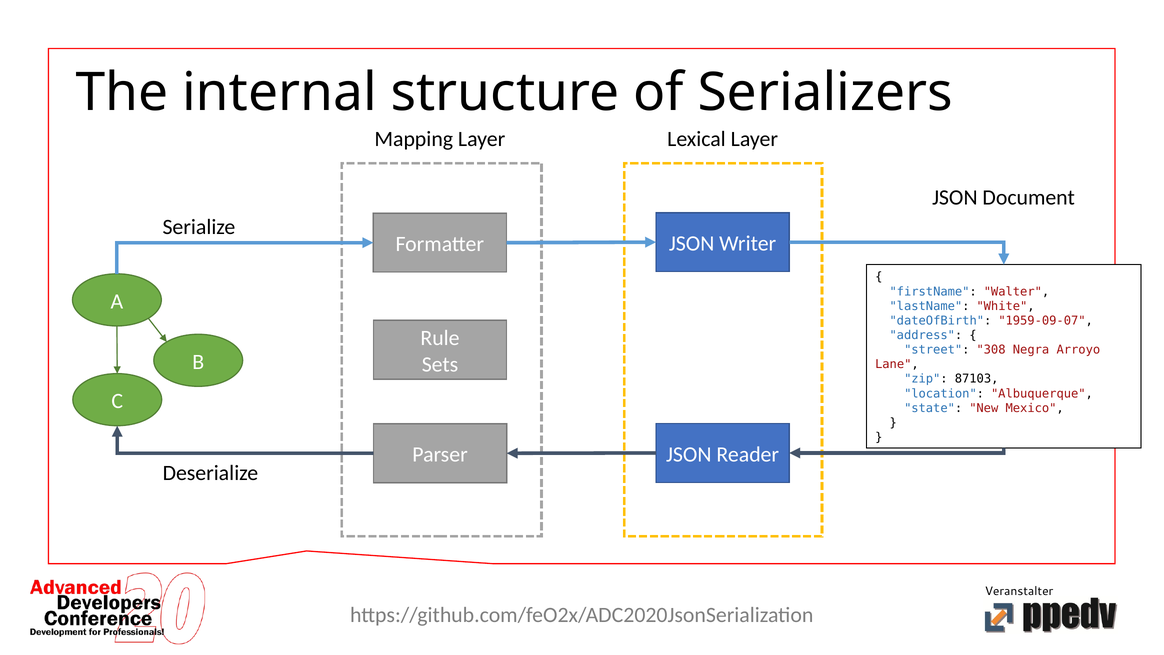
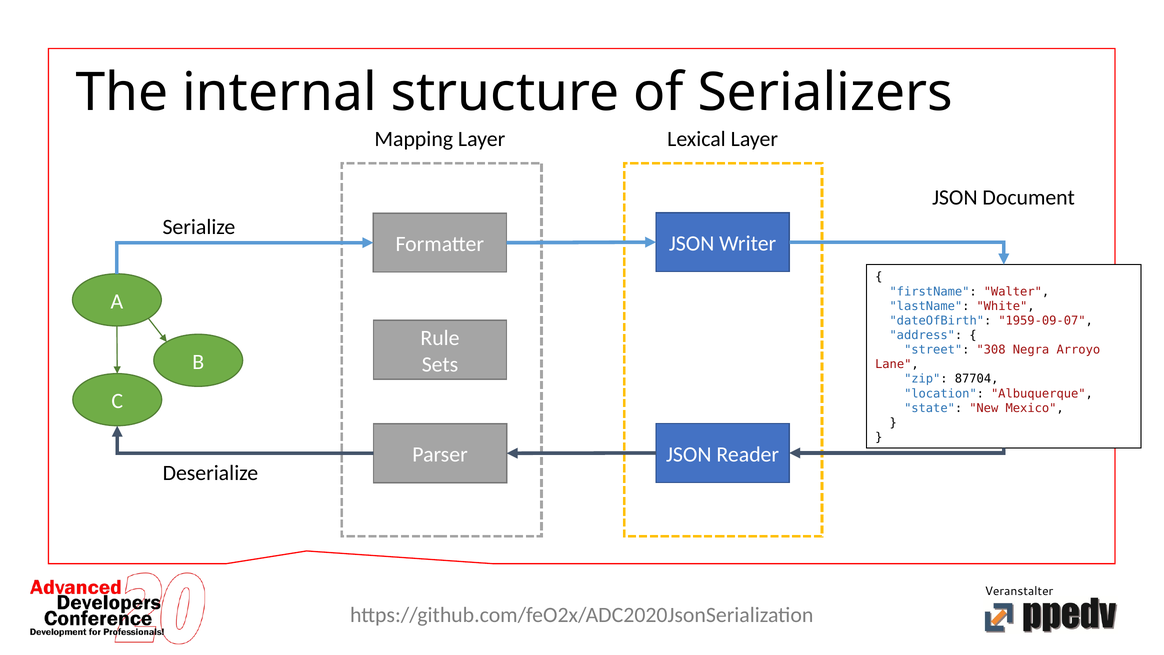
87103: 87103 -> 87704
